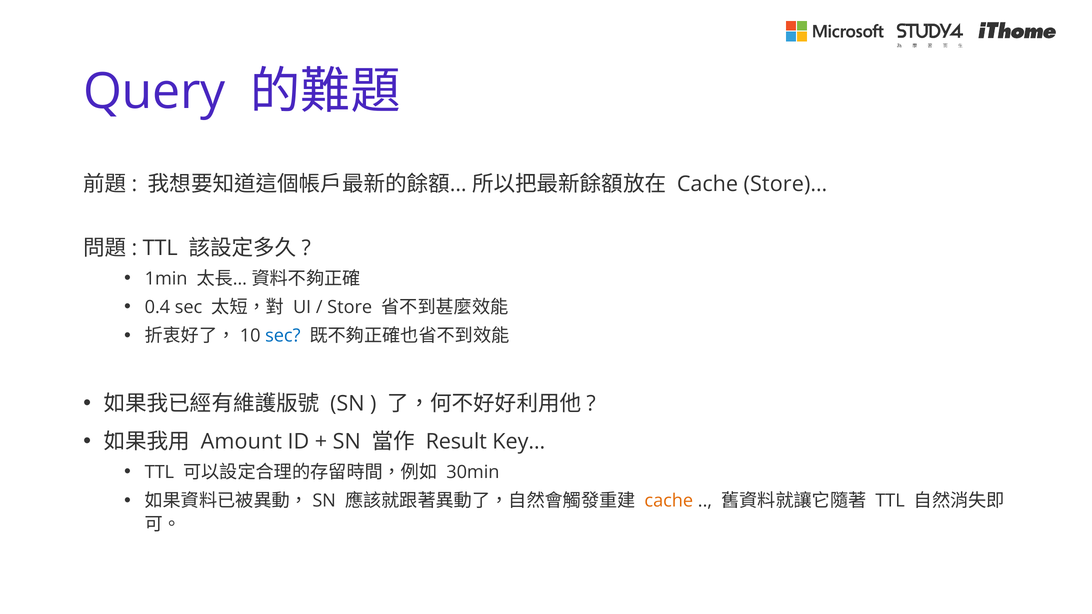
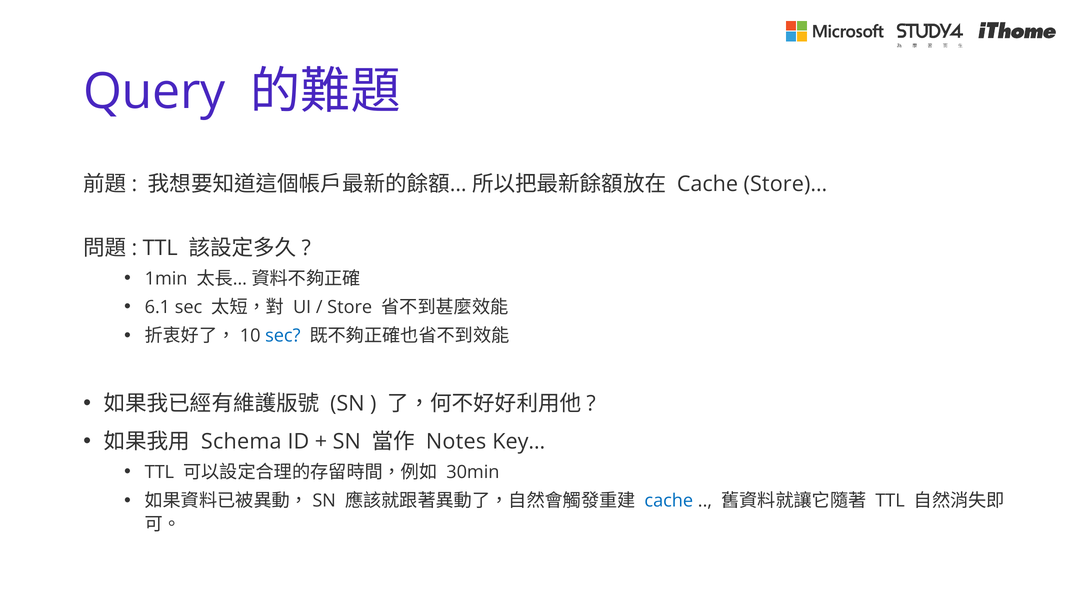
0.4: 0.4 -> 6.1
Amount: Amount -> Schema
Result: Result -> Notes
cache at (669, 501) colour: orange -> blue
